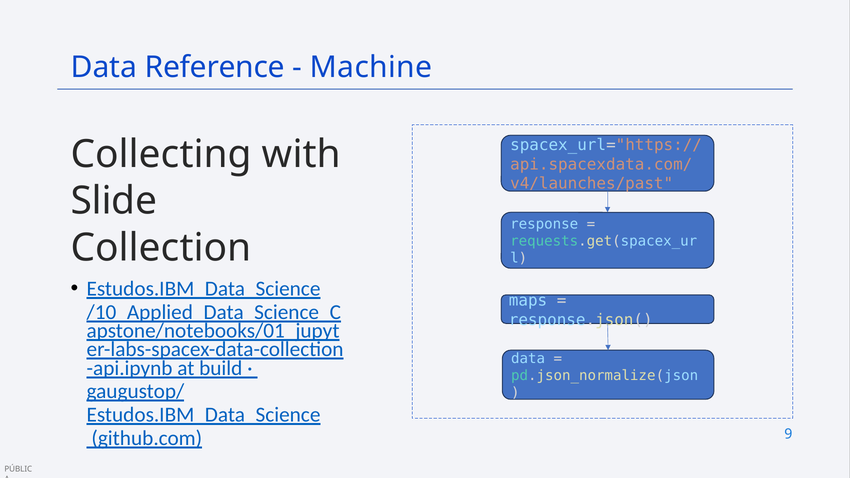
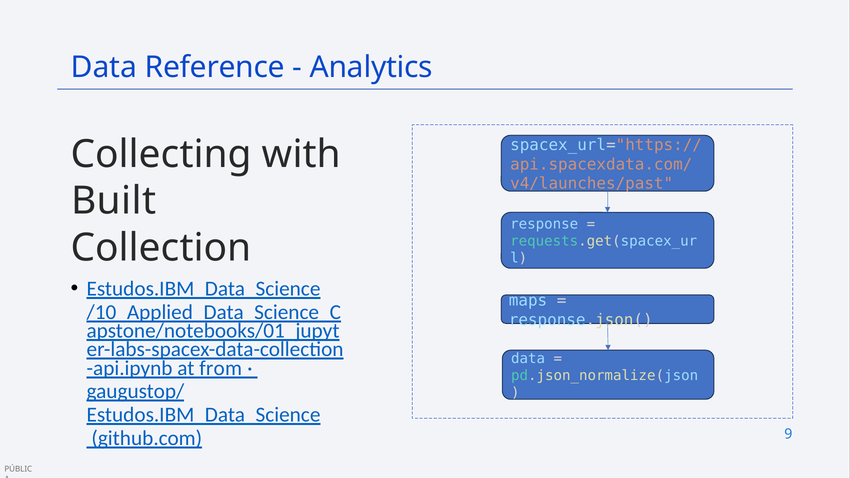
Machine: Machine -> Analytics
Slide: Slide -> Built
build: build -> from
